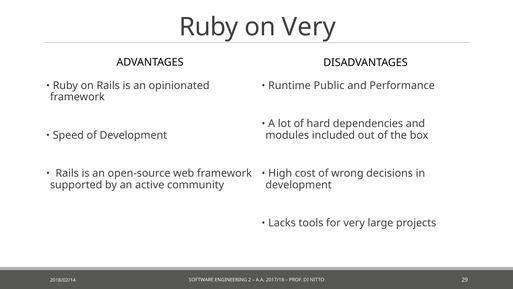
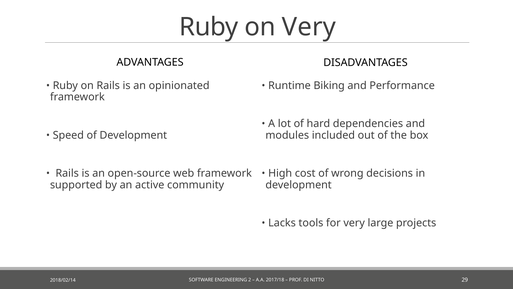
Public: Public -> Biking
